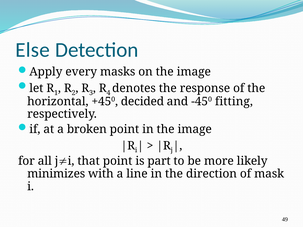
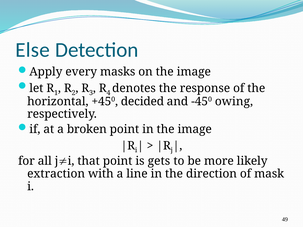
fitting: fitting -> owing
part: part -> gets
minimizes: minimizes -> extraction
